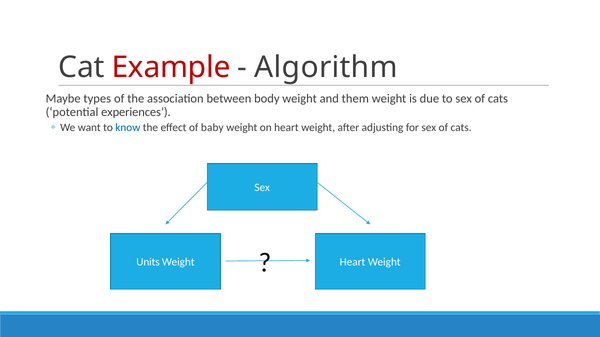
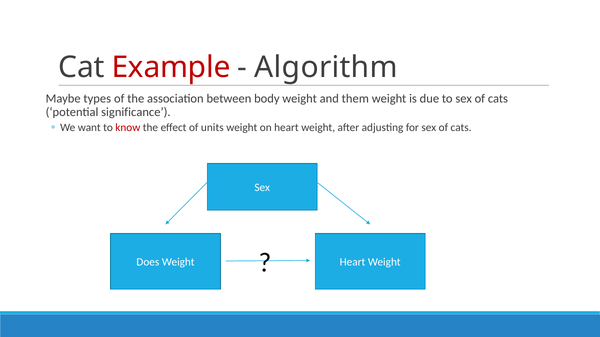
experiences: experiences -> significance
know colour: blue -> red
baby: baby -> units
Units: Units -> Does
